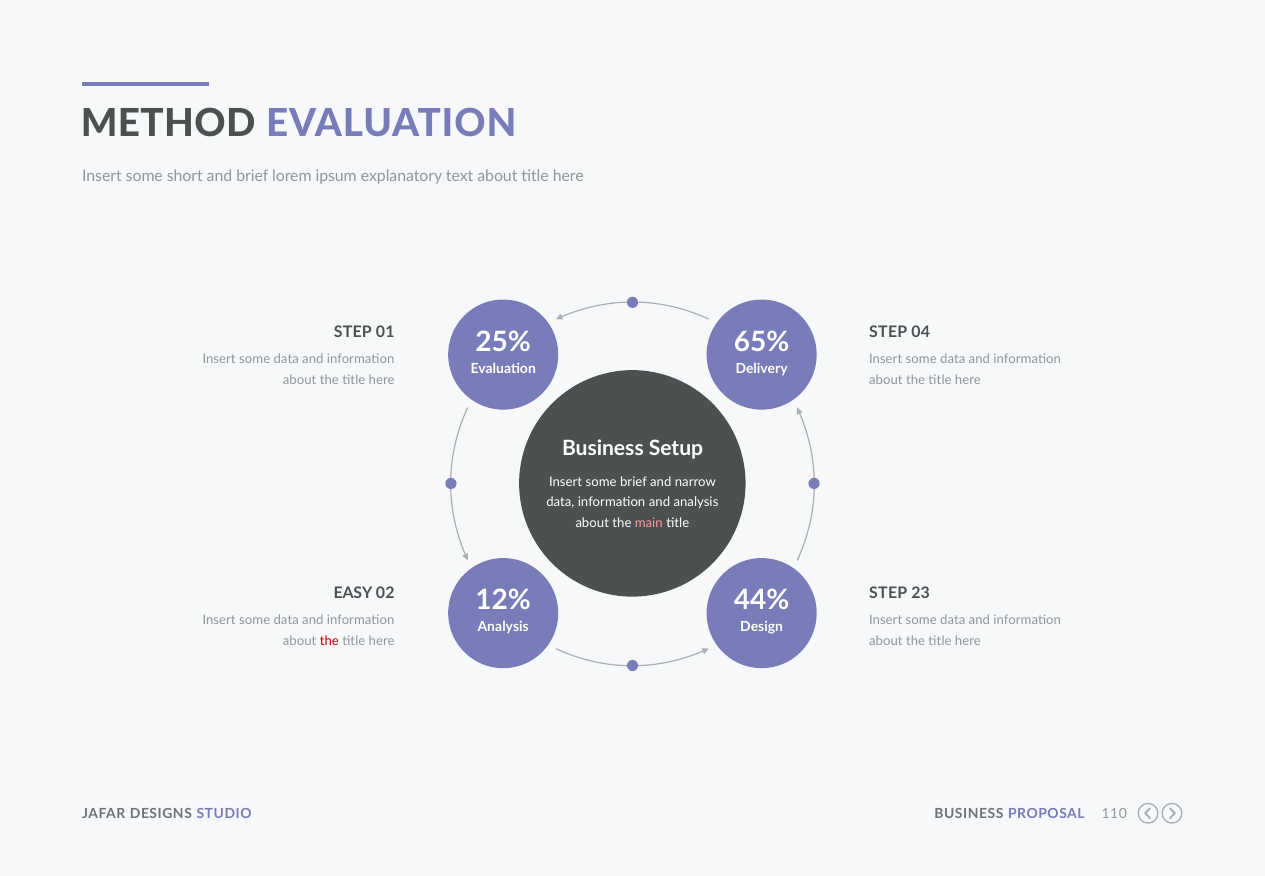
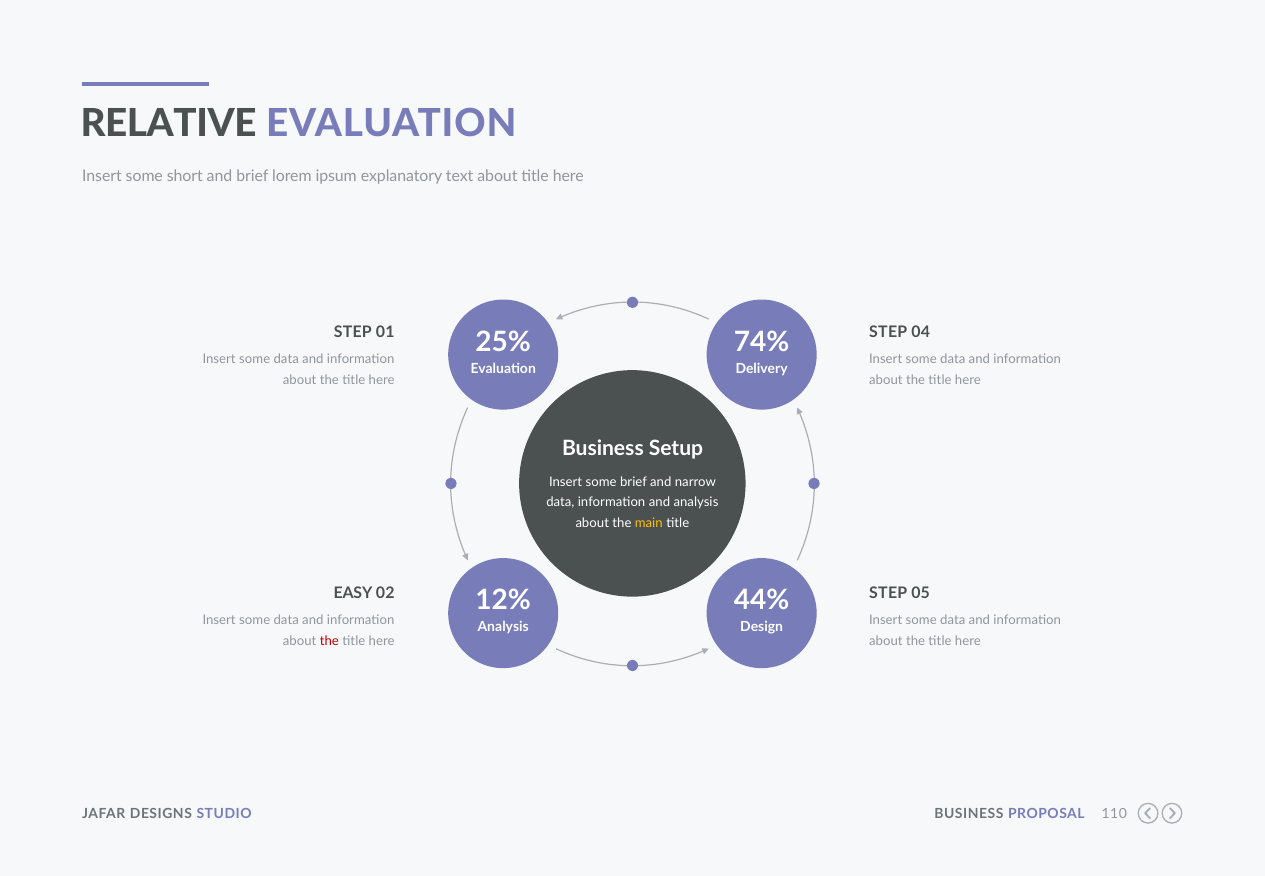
METHOD: METHOD -> RELATIVE
65%: 65% -> 74%
main colour: pink -> yellow
23: 23 -> 05
